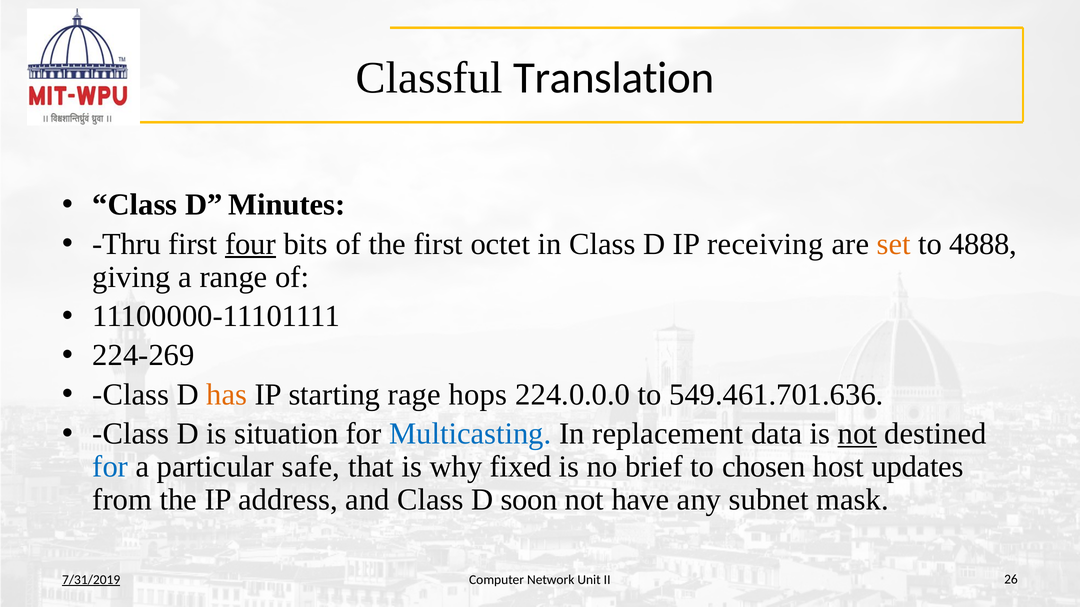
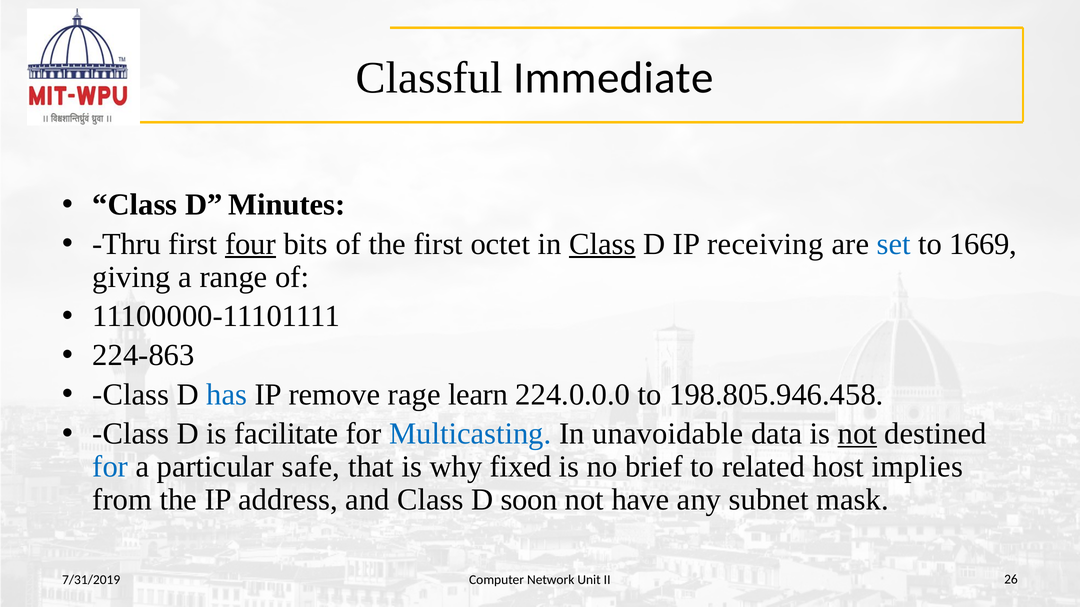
Translation: Translation -> Immediate
Class at (602, 244) underline: none -> present
set colour: orange -> blue
4888: 4888 -> 1669
224-269: 224-269 -> 224-863
has colour: orange -> blue
starting: starting -> remove
hops: hops -> learn
549.461.701.636: 549.461.701.636 -> 198.805.946.458
situation: situation -> facilitate
replacement: replacement -> unavoidable
chosen: chosen -> related
updates: updates -> implies
7/31/2019 underline: present -> none
